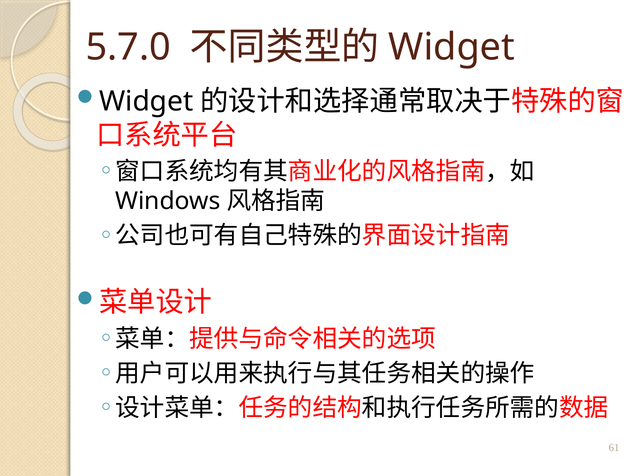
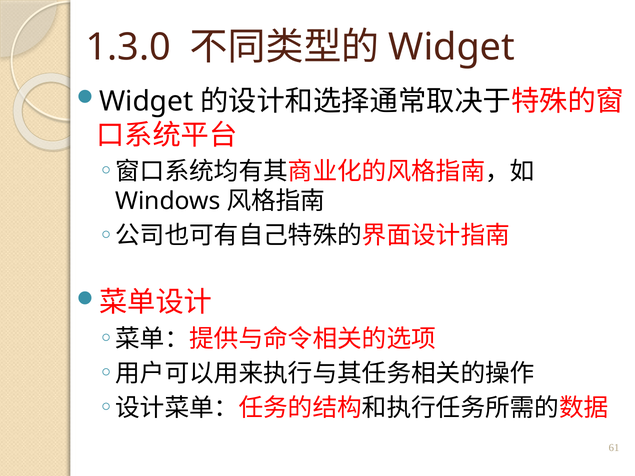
5.7.0: 5.7.0 -> 1.3.0
